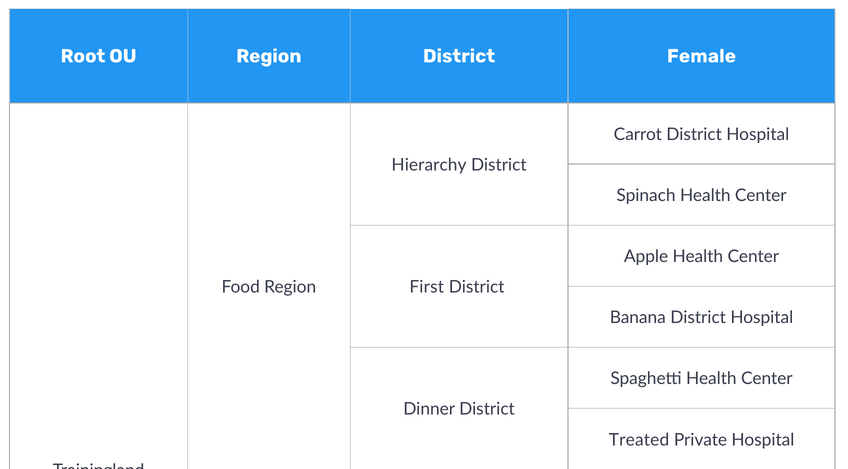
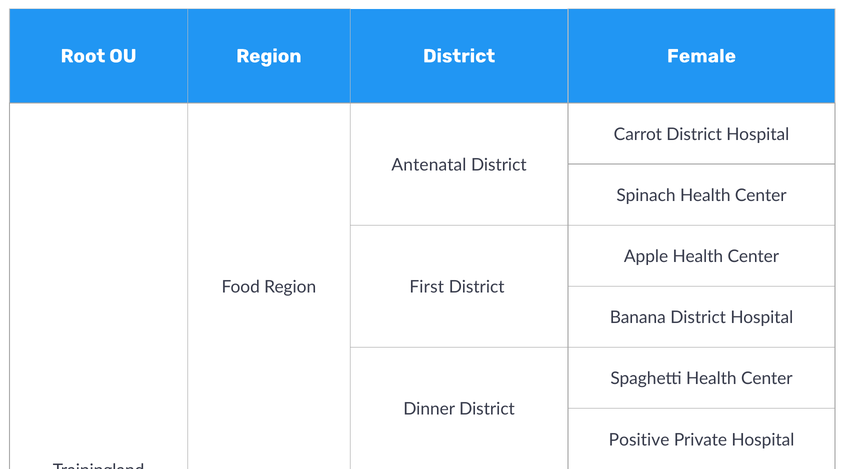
Hierarchy: Hierarchy -> Antenatal
Treated: Treated -> Positive
